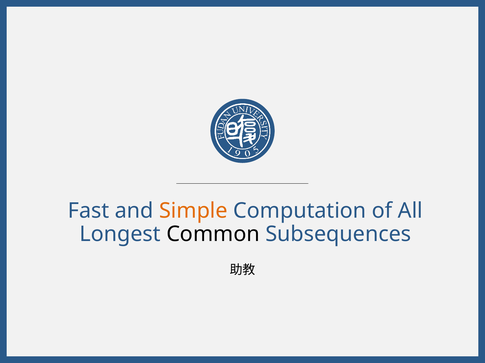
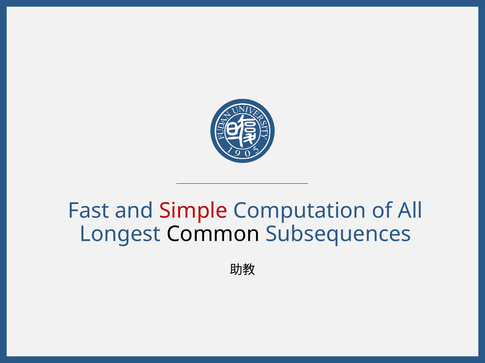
Simple colour: orange -> red
